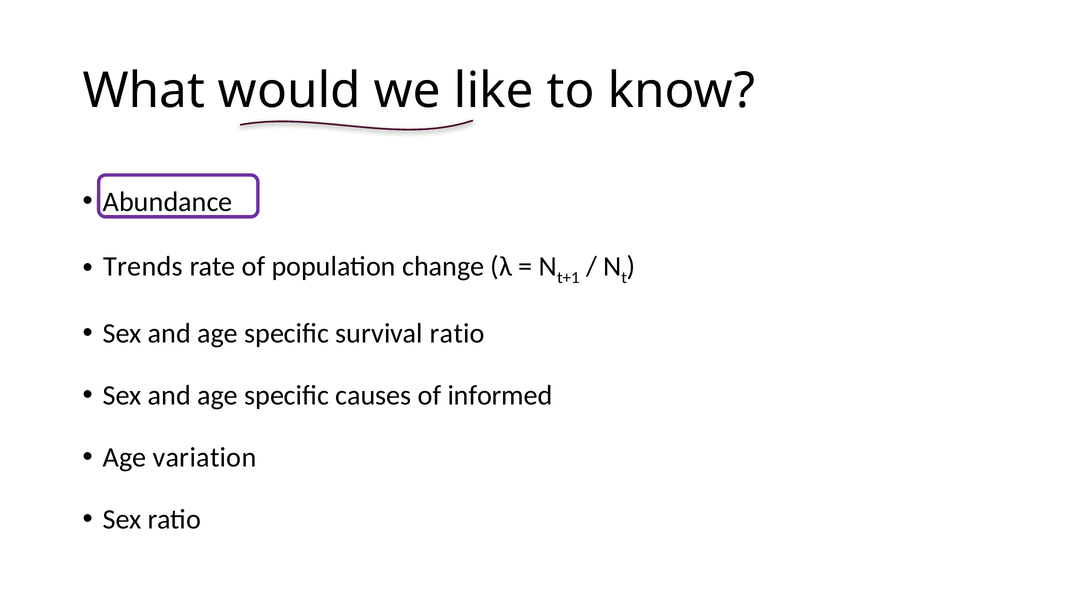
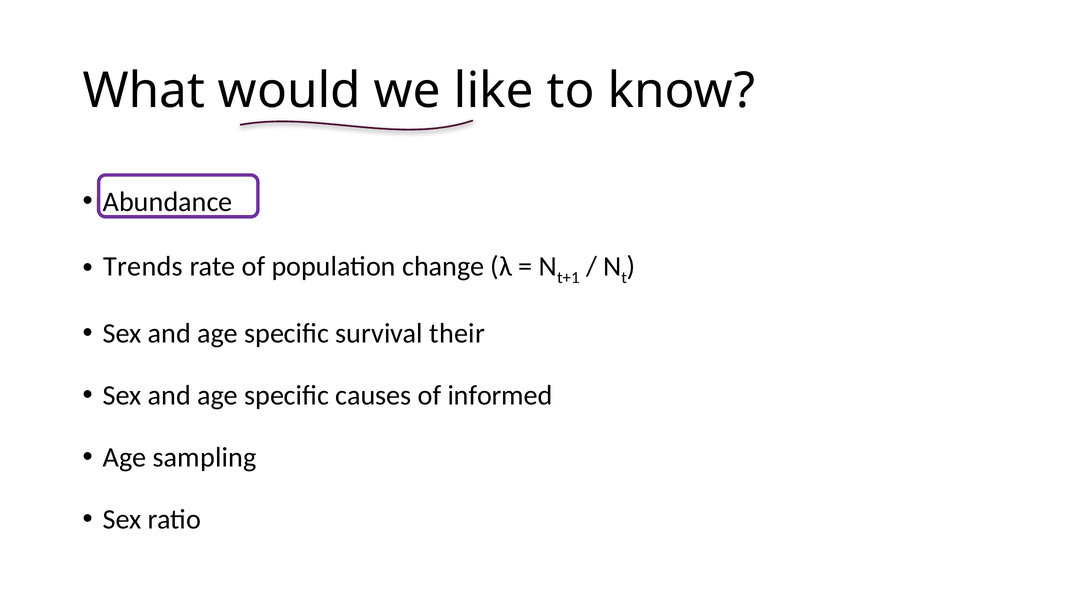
survival ratio: ratio -> their
variation: variation -> sampling
